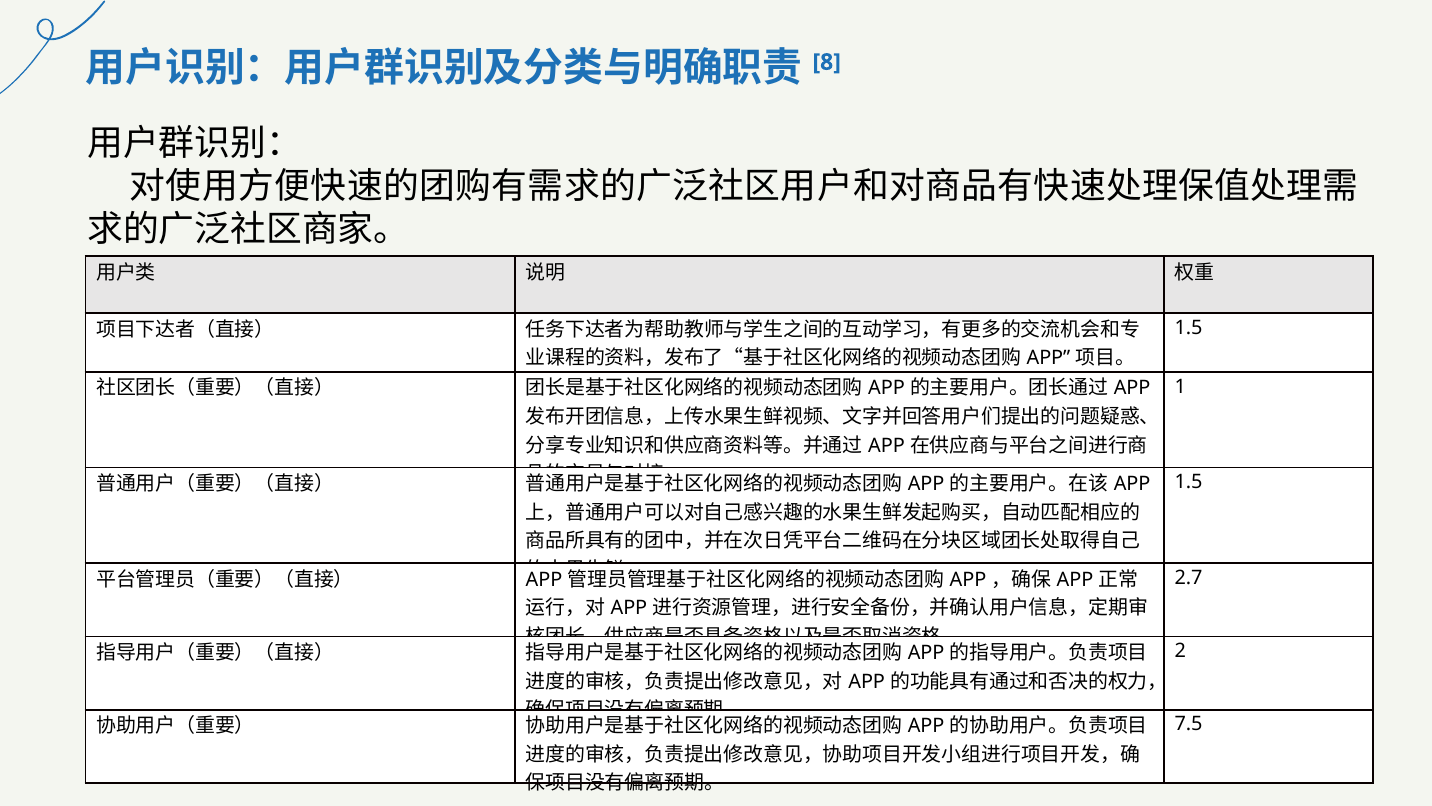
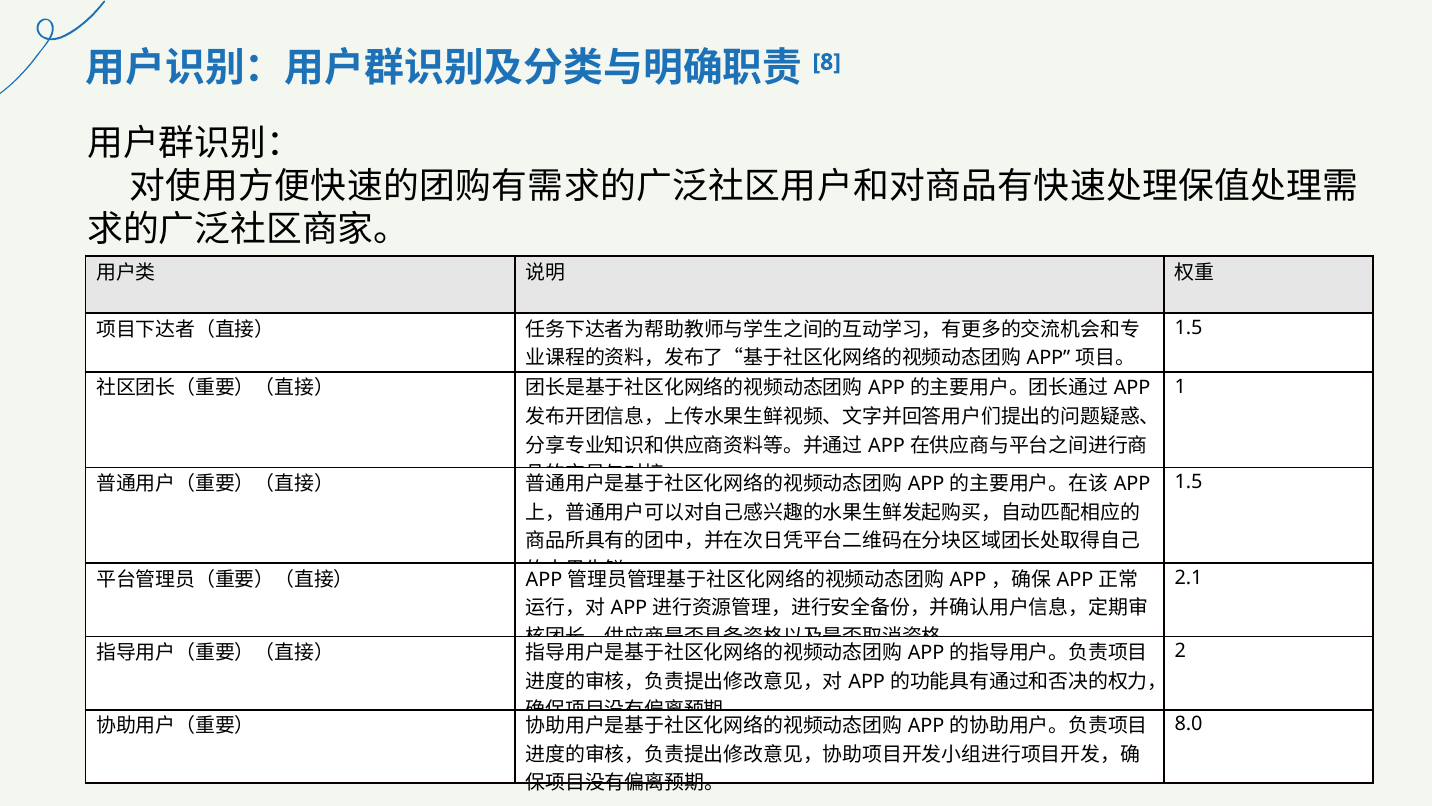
2.7: 2.7 -> 2.1
7.5: 7.5 -> 8.0
